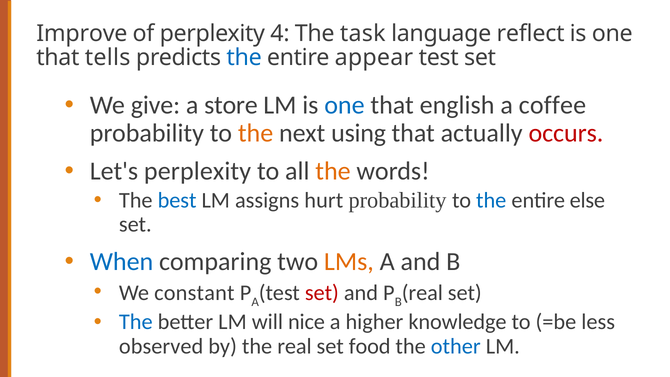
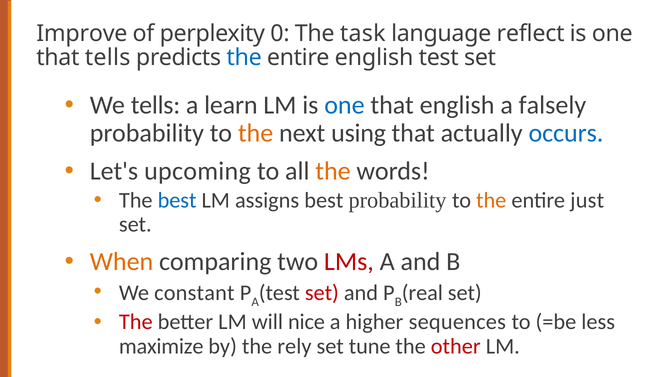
4: 4 -> 0
entire appear: appear -> english
We give: give -> tells
store: store -> learn
coffee: coffee -> falsely
occurs colour: red -> blue
Let's perplexity: perplexity -> upcoming
assigns hurt: hurt -> best
the at (491, 200) colour: blue -> orange
else: else -> just
When colour: blue -> orange
LMs colour: orange -> red
The at (136, 322) colour: blue -> red
knowledge: knowledge -> sequences
observed: observed -> maximize
the real: real -> rely
food: food -> tune
other colour: blue -> red
